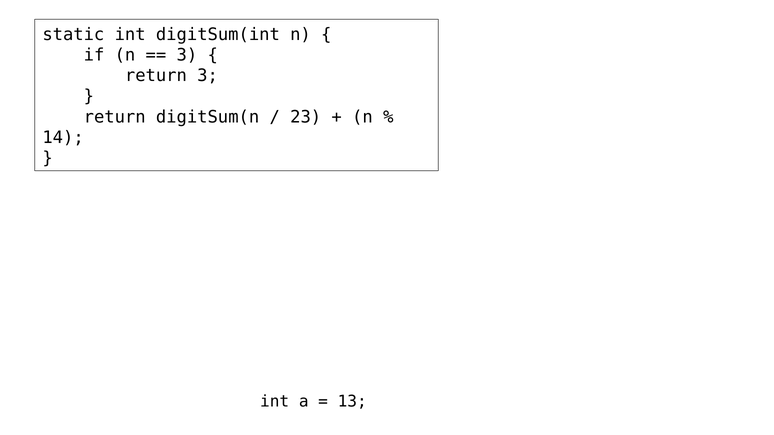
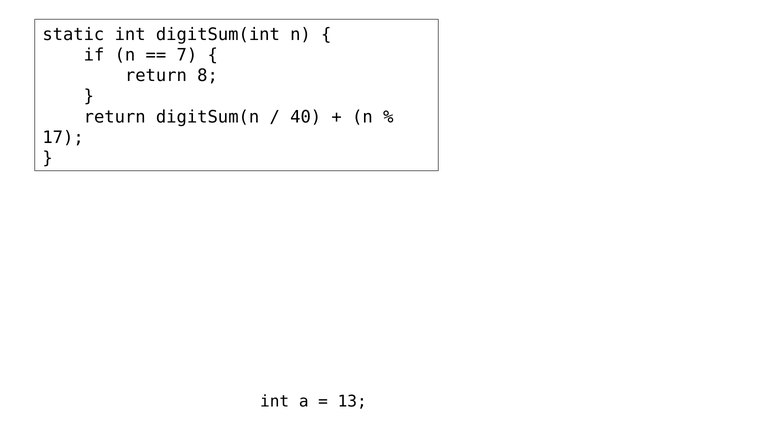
3 at (187, 55): 3 -> 7
return 3: 3 -> 8
23: 23 -> 40
14: 14 -> 17
